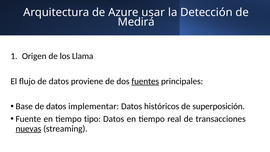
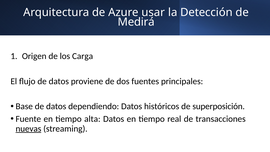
Llama: Llama -> Carga
fuentes underline: present -> none
implementar: implementar -> dependiendo
tipo: tipo -> alta
